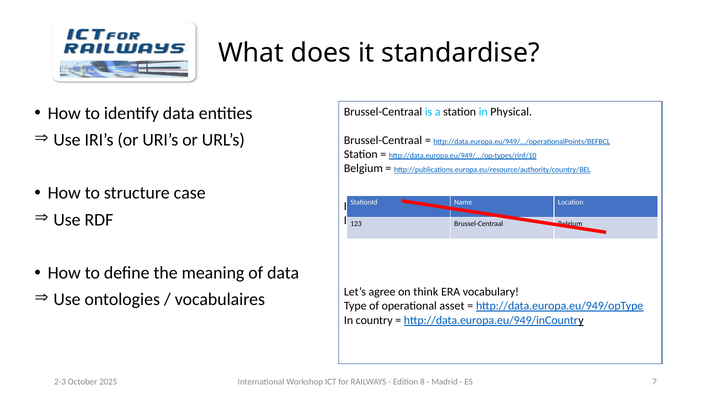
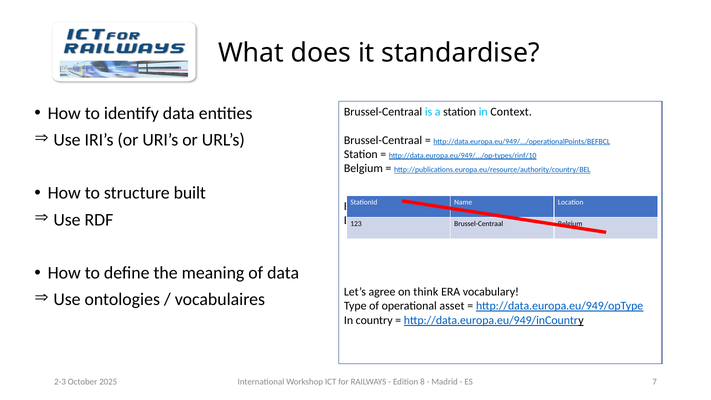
Physical: Physical -> Context
case: case -> built
